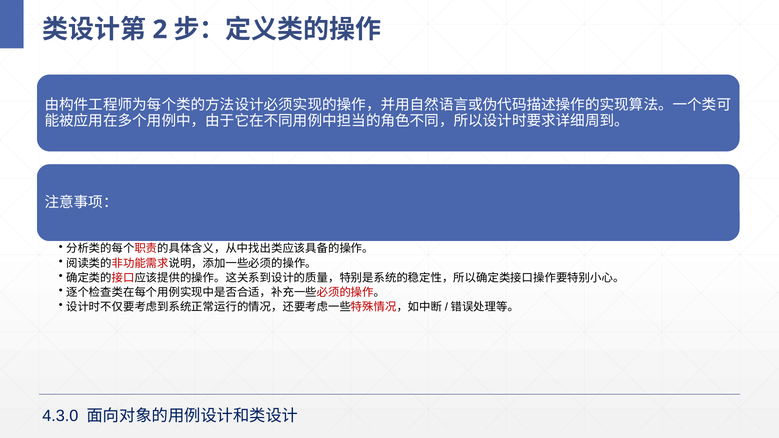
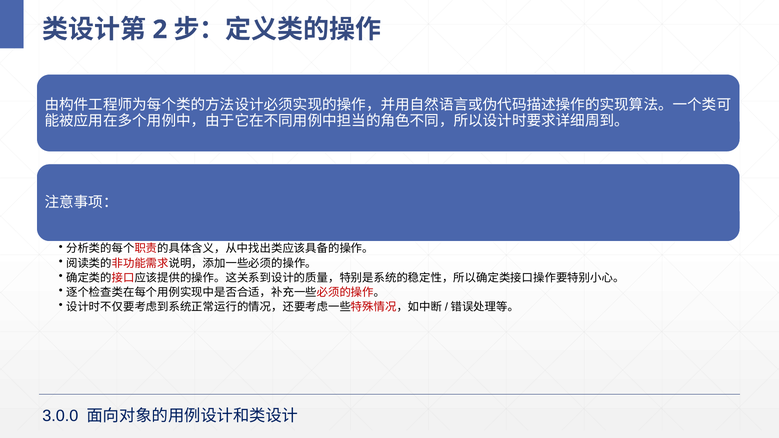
4.3.0: 4.3.0 -> 3.0.0
